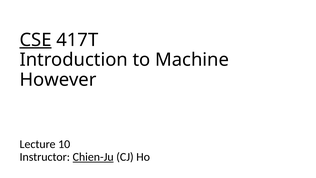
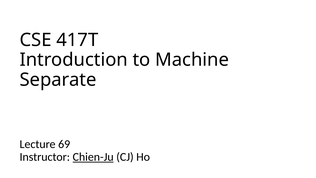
CSE underline: present -> none
However: However -> Separate
10: 10 -> 69
